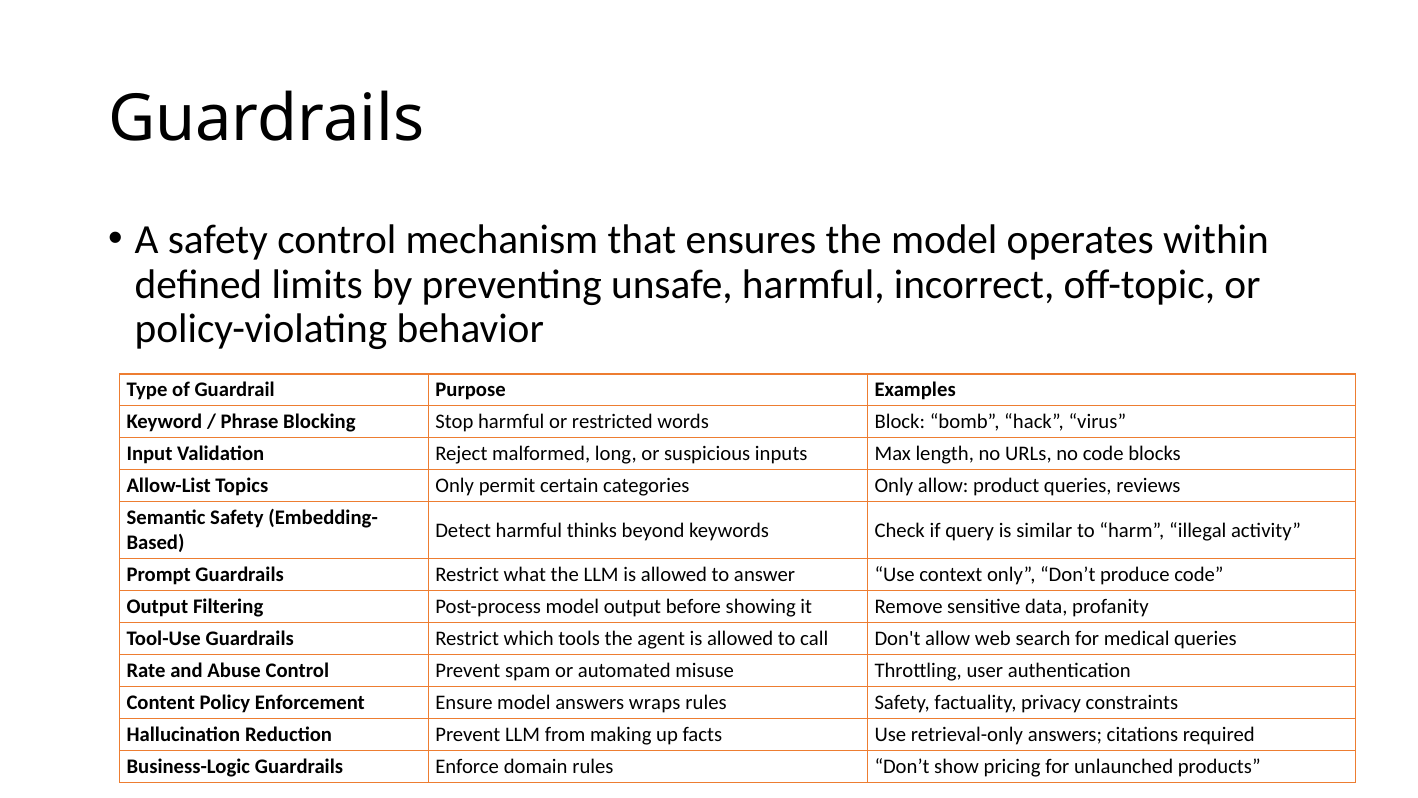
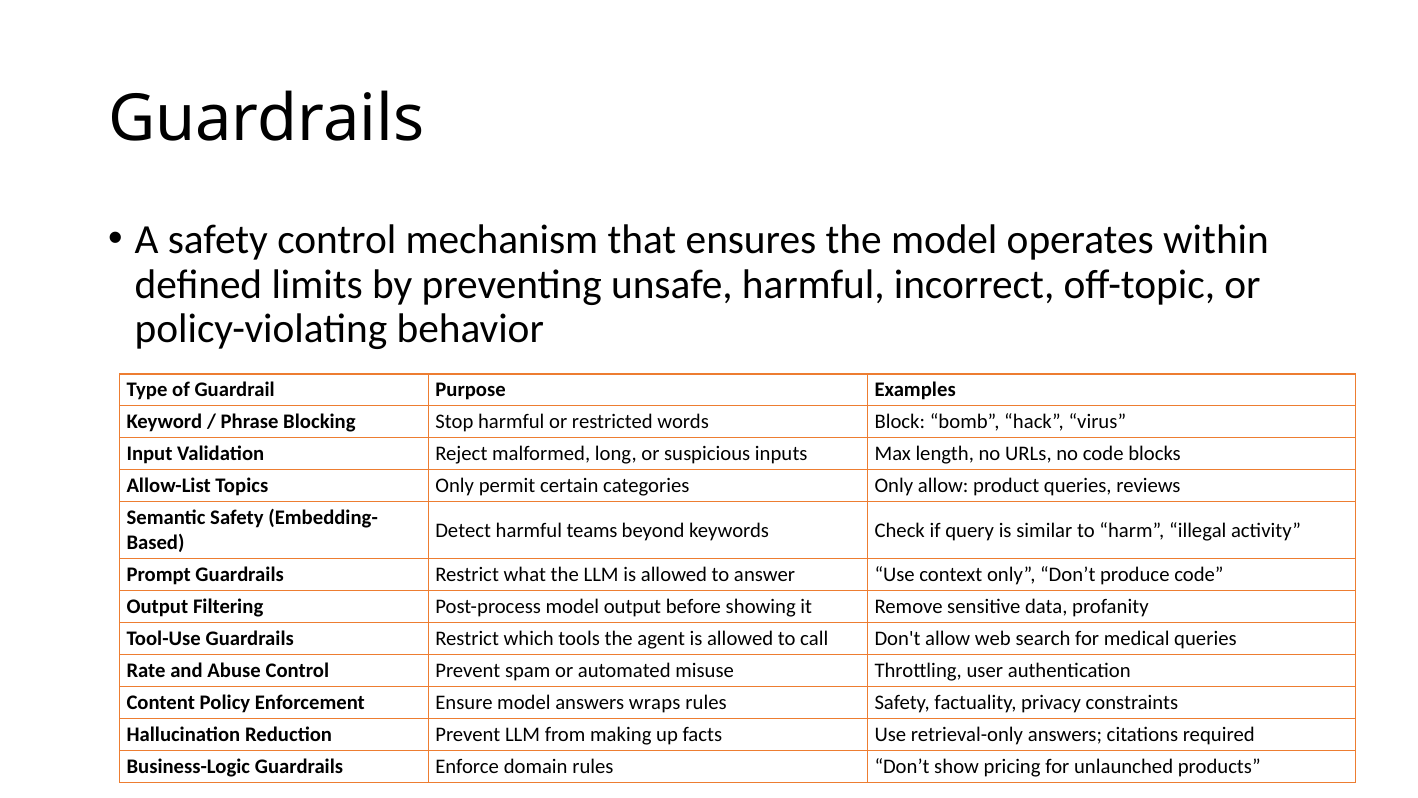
thinks: thinks -> teams
